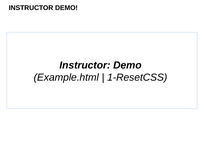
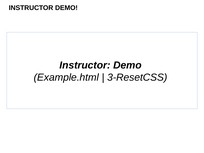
1-ResetCSS: 1-ResetCSS -> 3-ResetCSS
